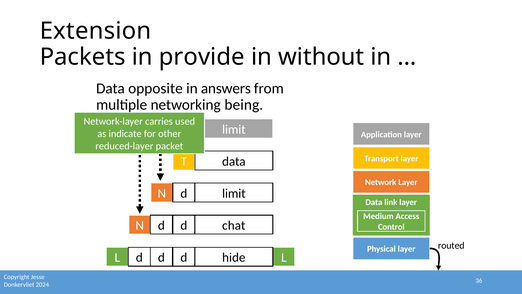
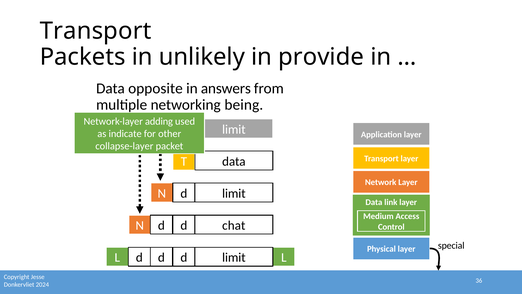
Extension at (96, 31): Extension -> Transport
provide: provide -> unlikely
without: without -> provide
carries: carries -> adding
reduced-layer: reduced-layer -> collapse-layer
routed: routed -> special
hide at (234, 257): hide -> limit
